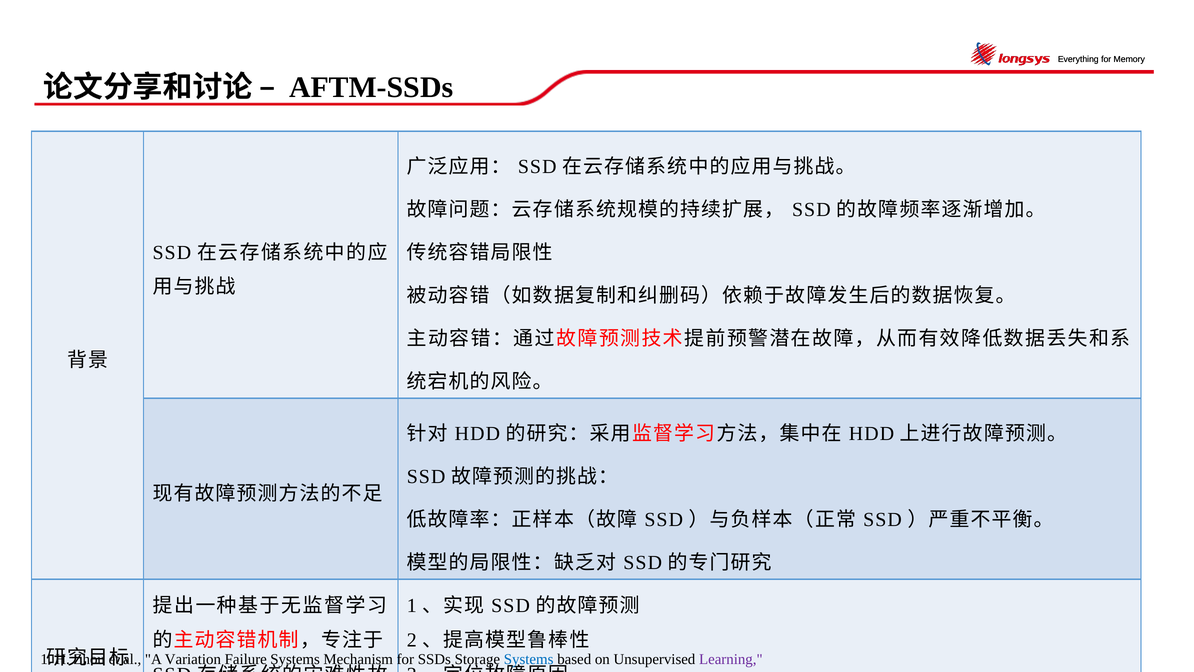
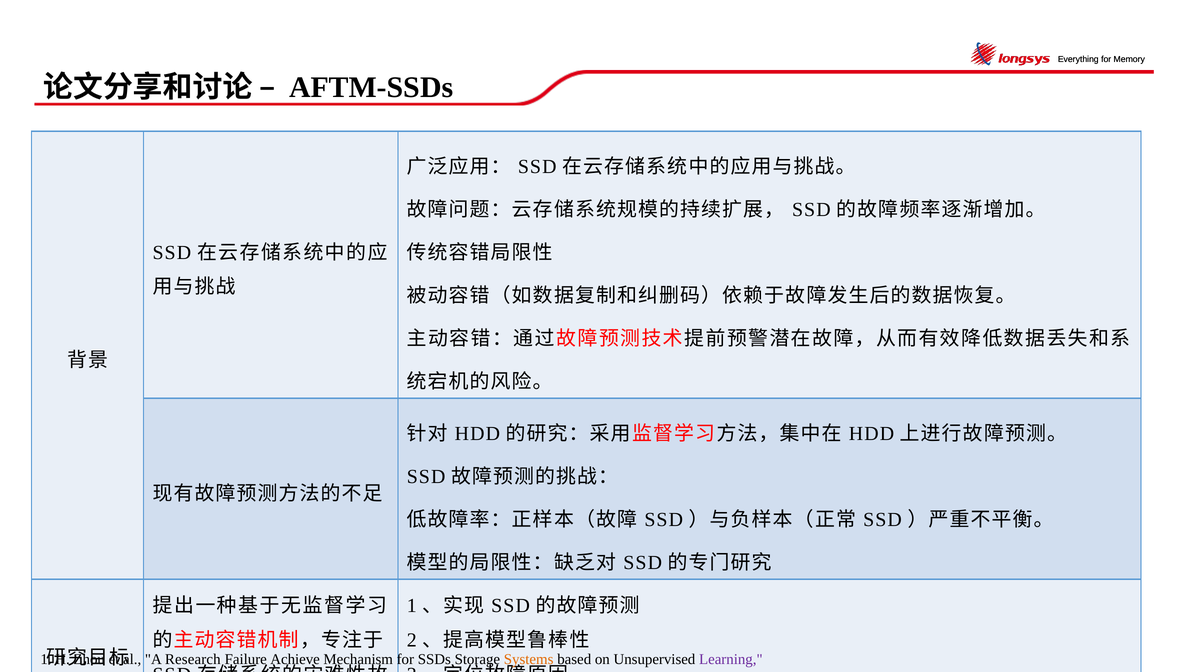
Variation: Variation -> Research
Failure Systems: Systems -> Achieve
Systems at (529, 659) colour: blue -> orange
